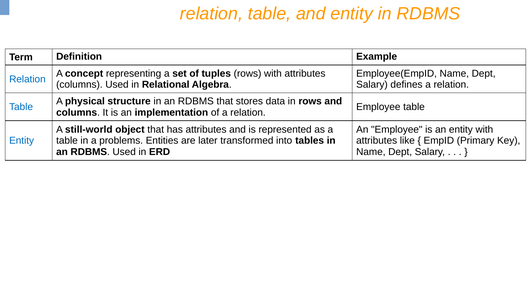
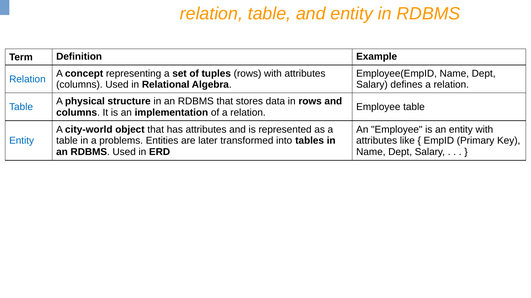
still-world: still-world -> city-world
